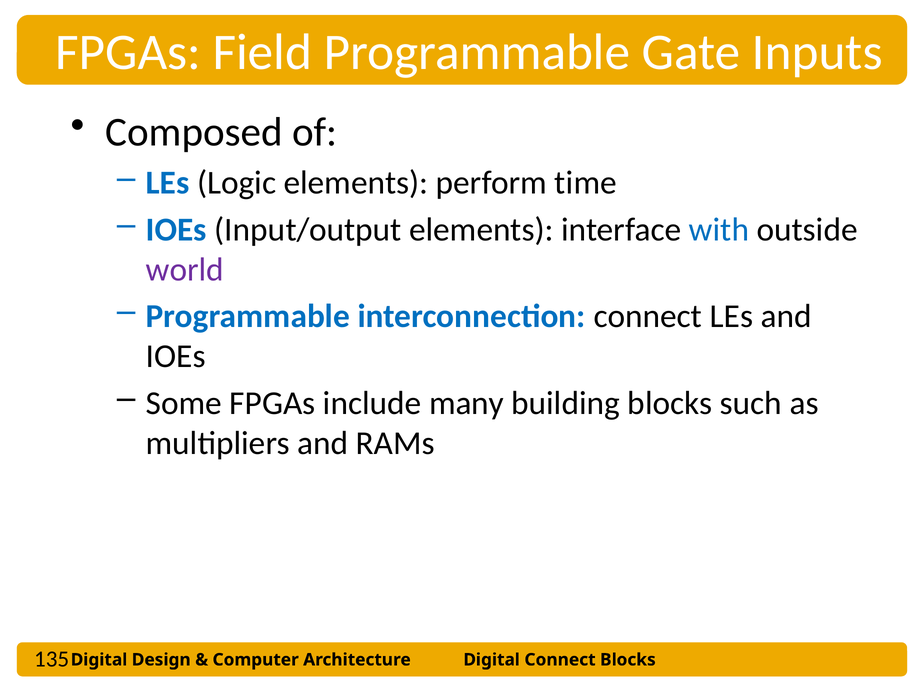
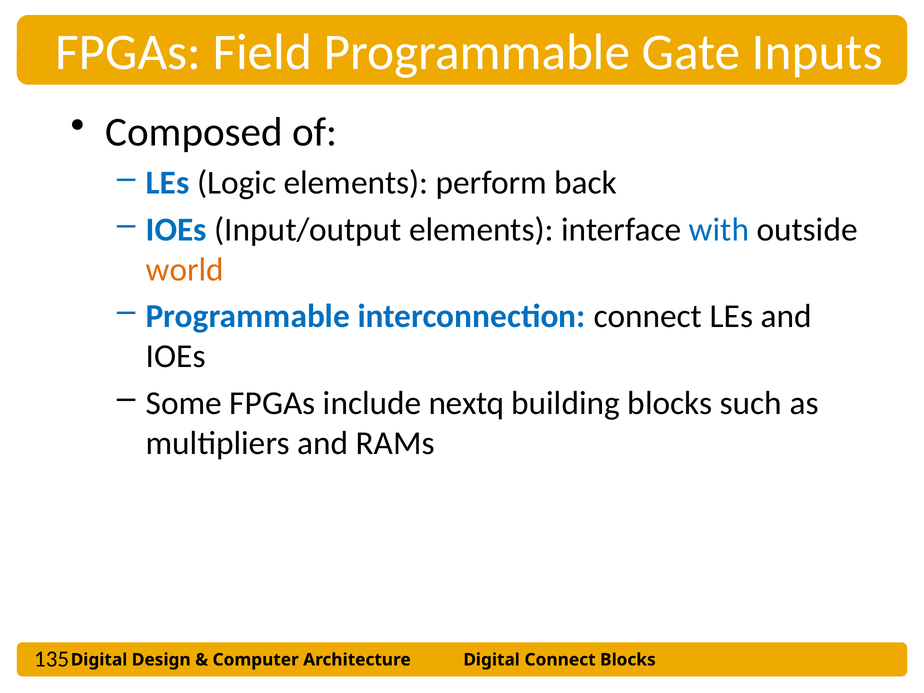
time: time -> back
world colour: purple -> orange
many: many -> nextq
